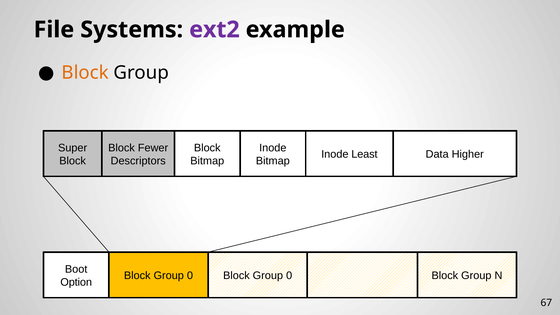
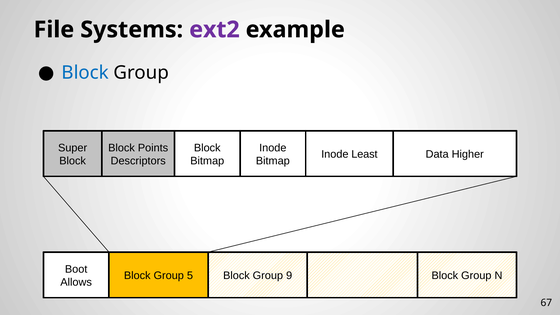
Block at (85, 73) colour: orange -> blue
Fewer: Fewer -> Points
0 at (190, 276): 0 -> 5
0 at (289, 276): 0 -> 9
Option: Option -> Allows
